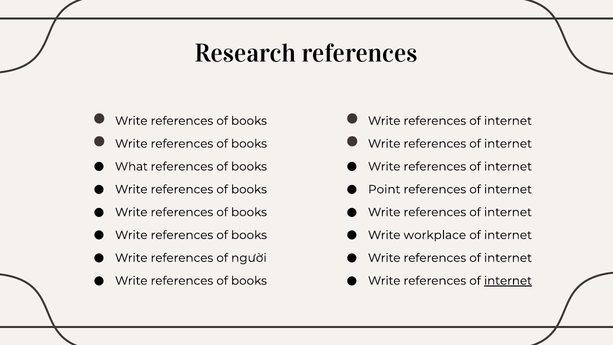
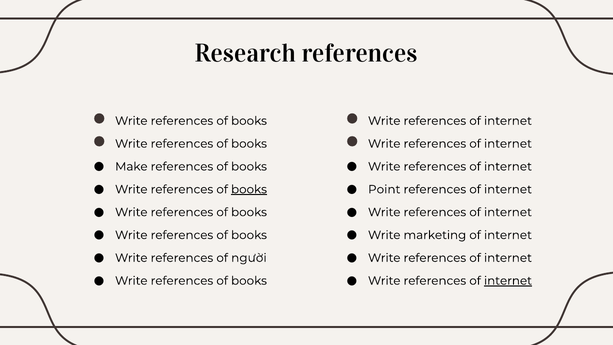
What: What -> Make
books at (249, 189) underline: none -> present
workplace: workplace -> marketing
